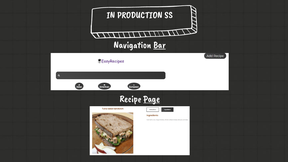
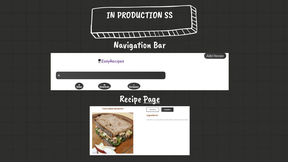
Bar underline: present -> none
